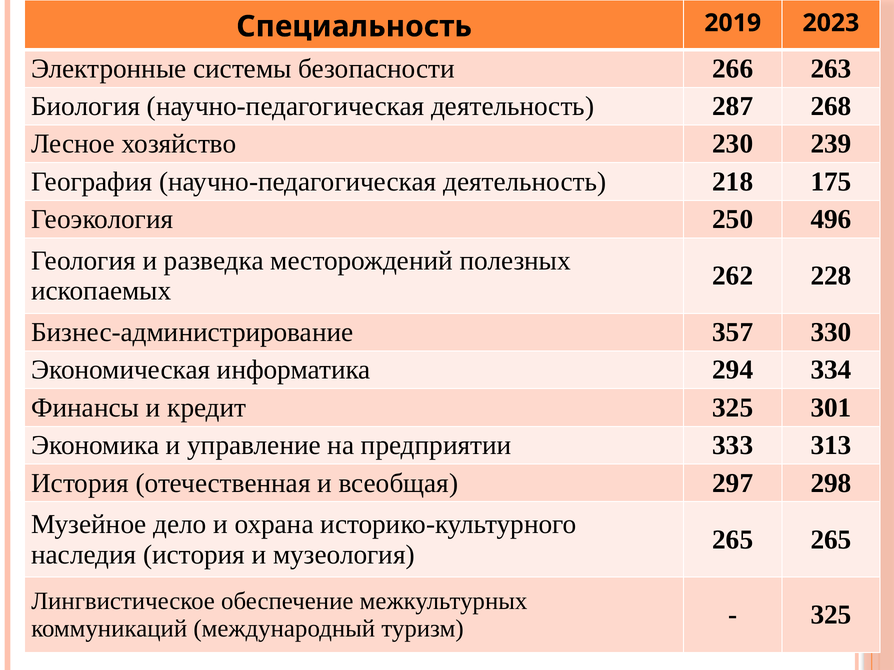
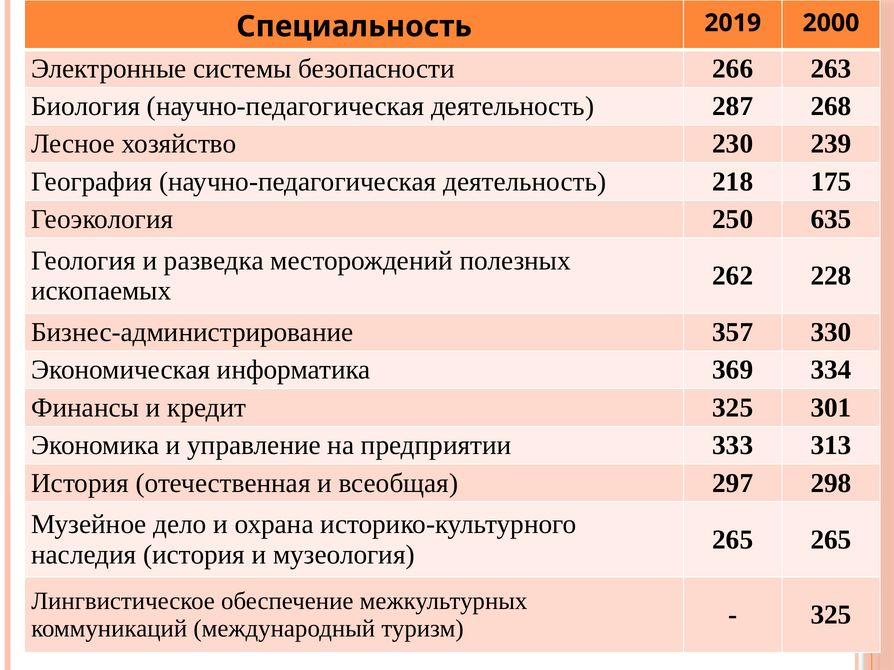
2023: 2023 -> 2000
496: 496 -> 635
294: 294 -> 369
